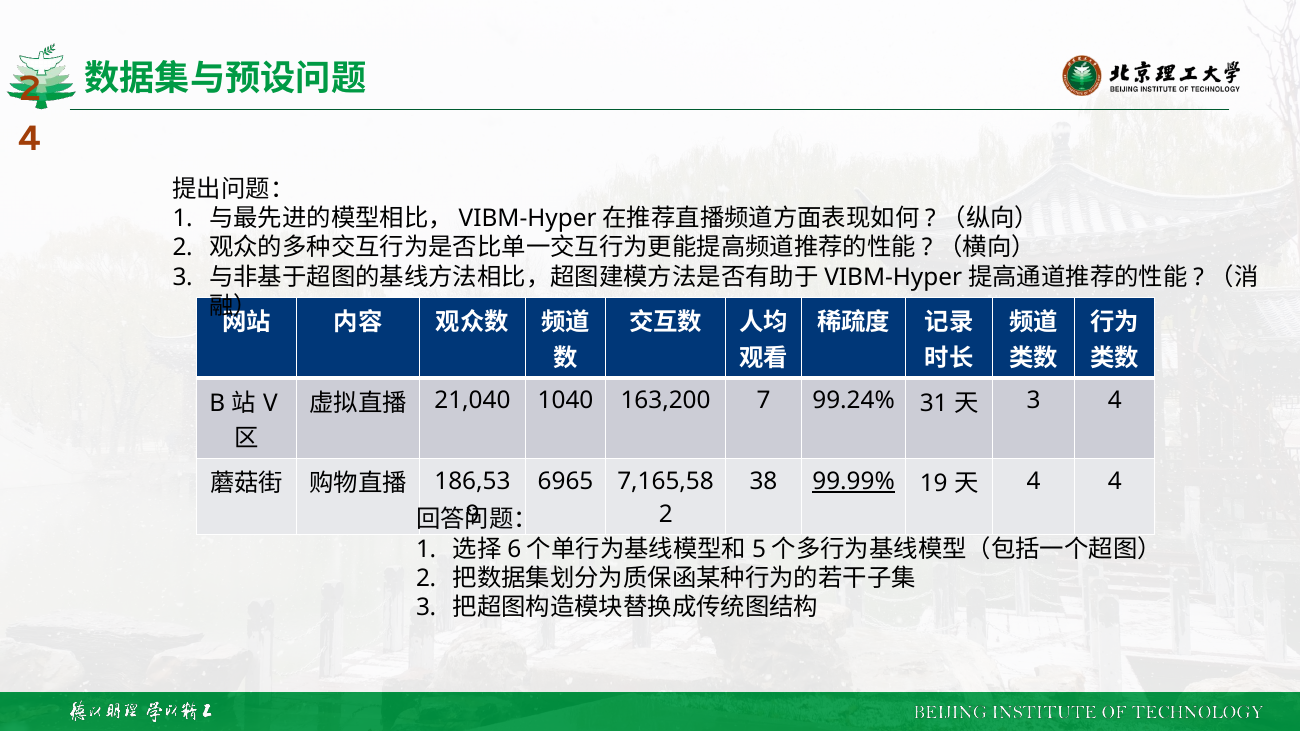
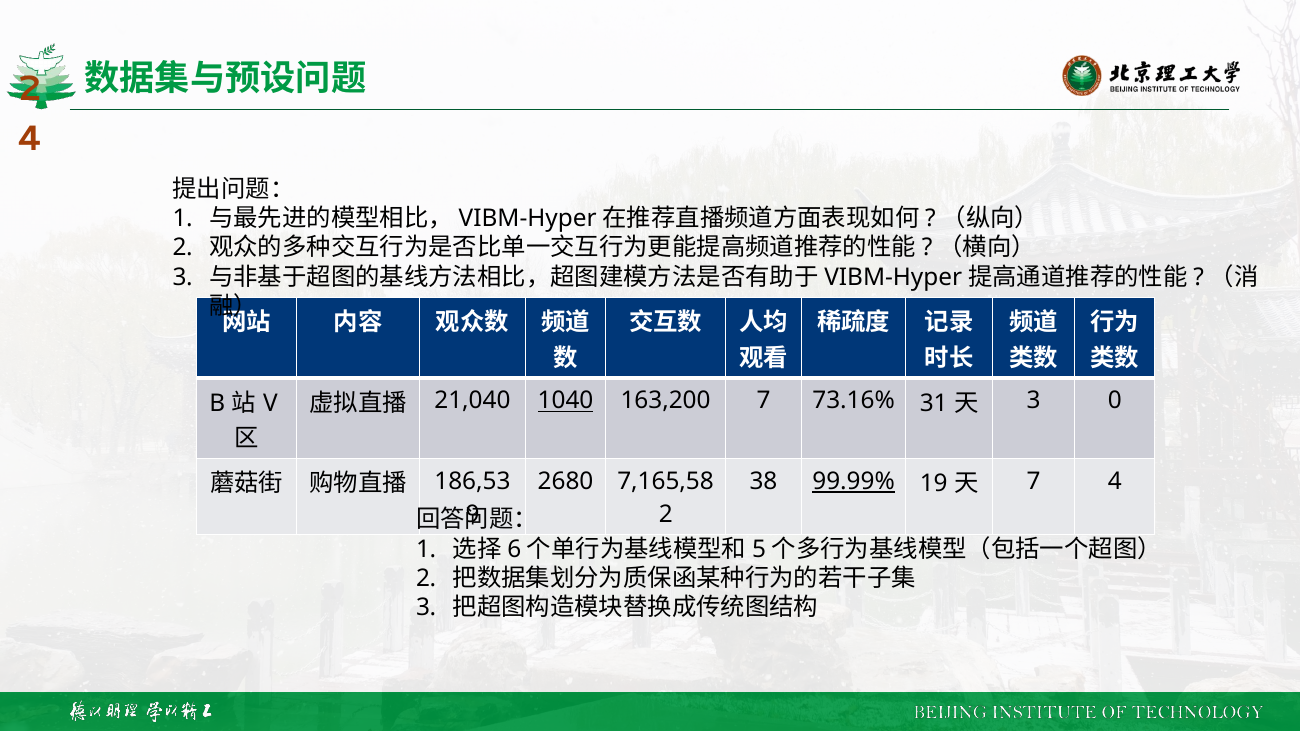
1040 underline: none -> present
99.24%: 99.24% -> 73.16%
3 4: 4 -> 0
6965: 6965 -> 2680
4 at (1034, 482): 4 -> 7
